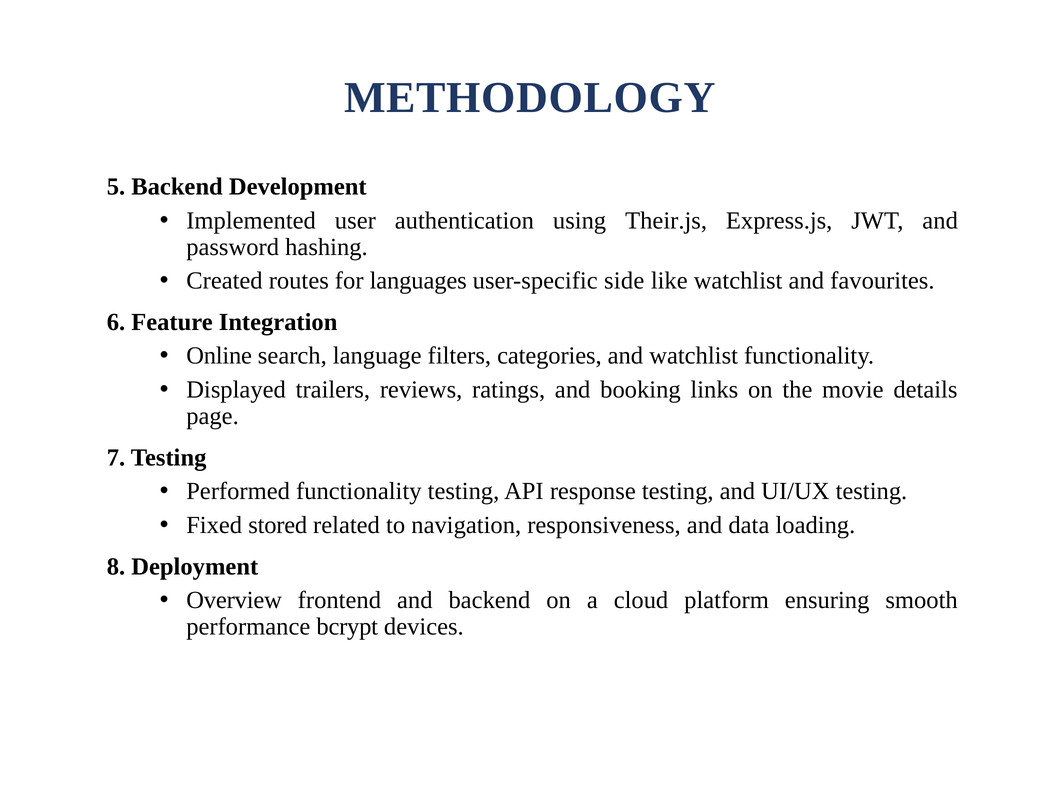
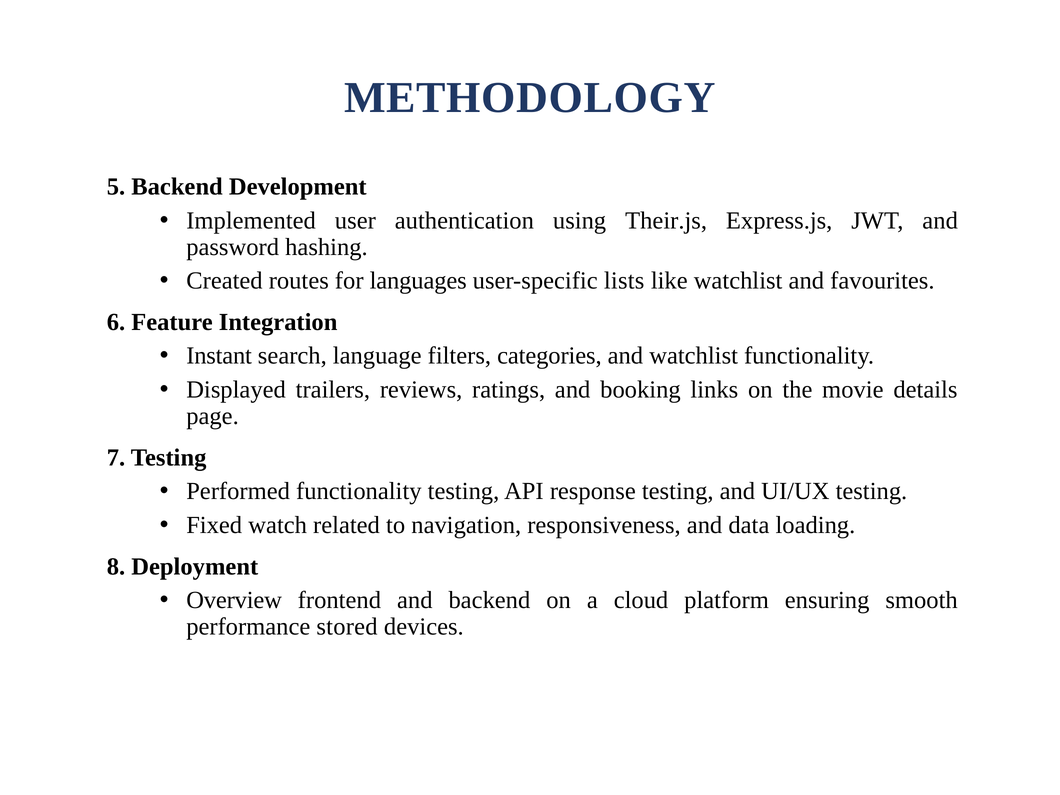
side: side -> lists
Online: Online -> Instant
stored: stored -> watch
bcrypt: bcrypt -> stored
